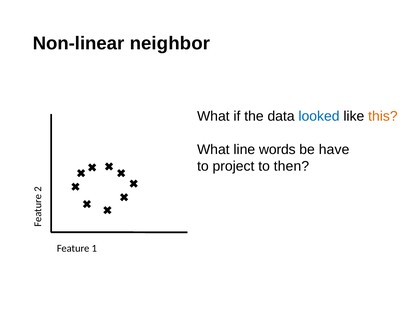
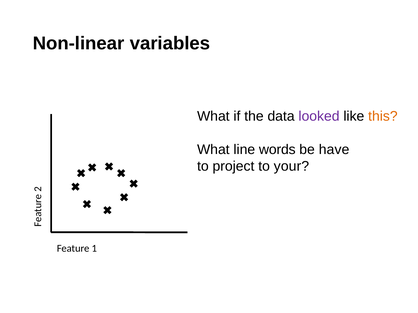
neighbor: neighbor -> variables
looked colour: blue -> purple
then: then -> your
